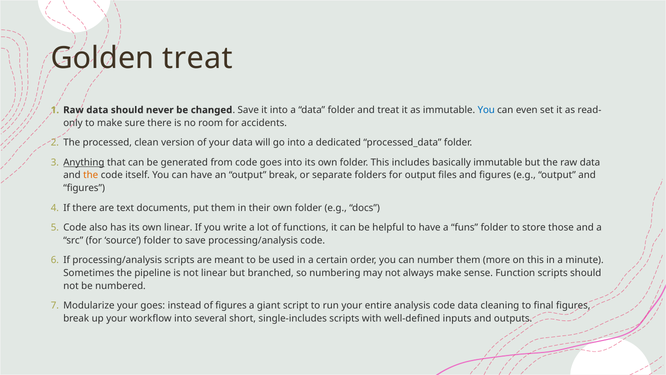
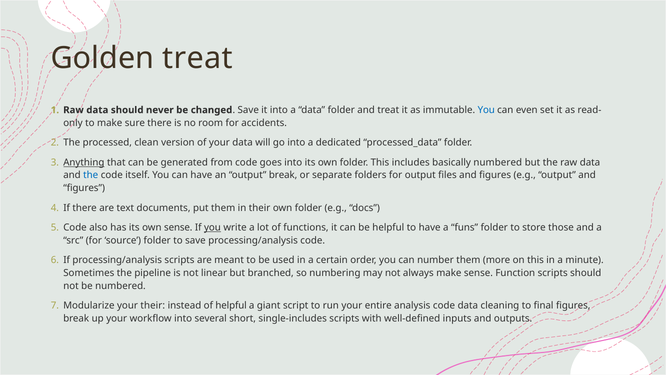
basically immutable: immutable -> numbered
the at (91, 175) colour: orange -> blue
own linear: linear -> sense
you at (212, 227) underline: none -> present
your goes: goes -> their
of figures: figures -> helpful
